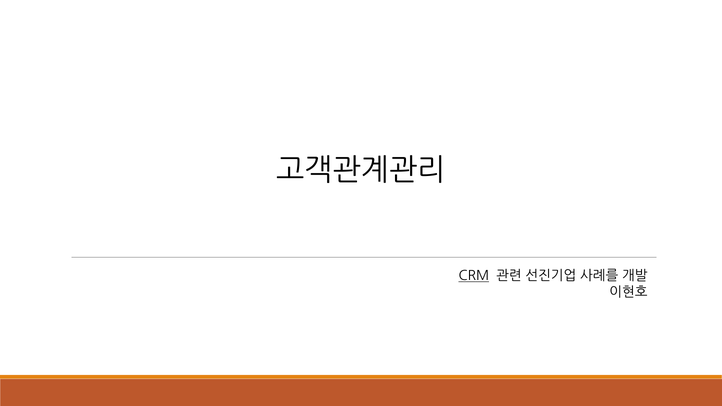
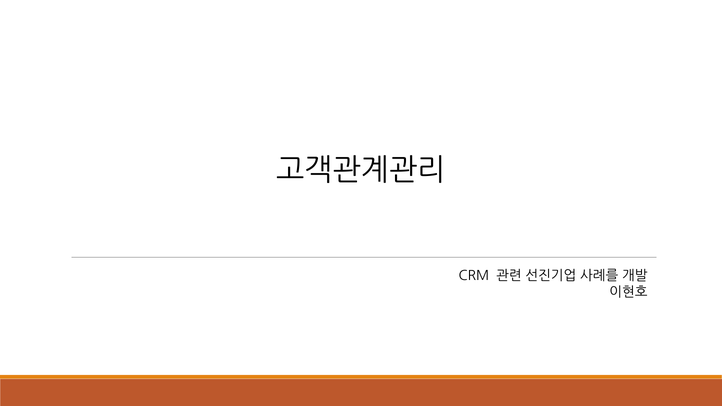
CRM underline: present -> none
